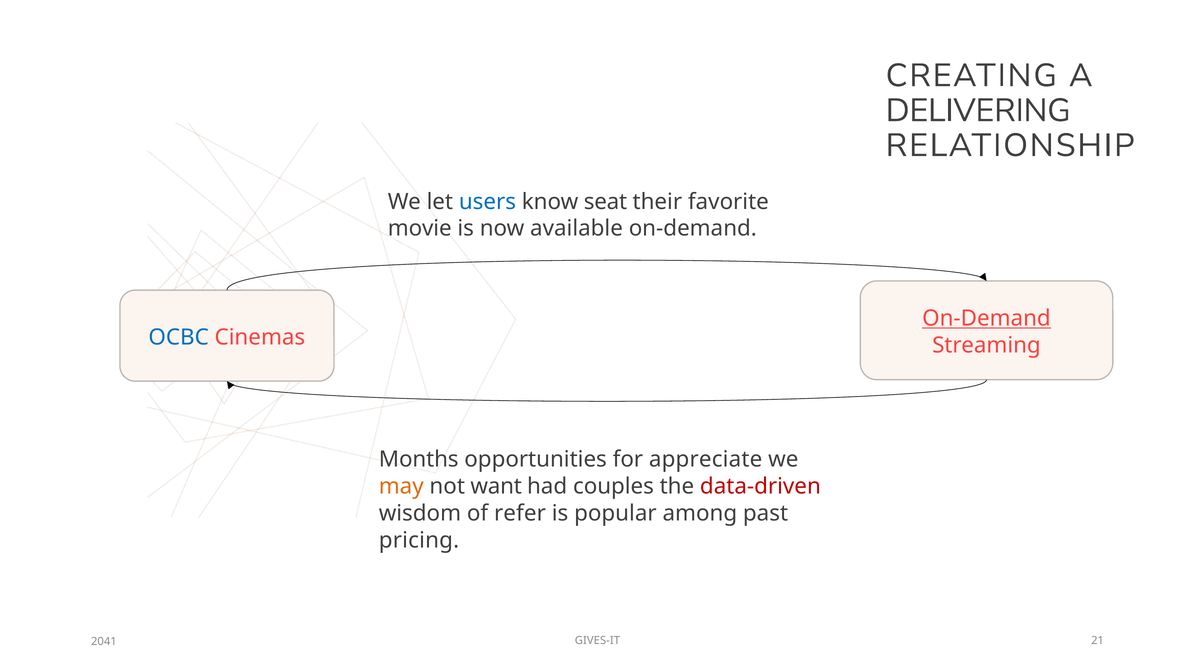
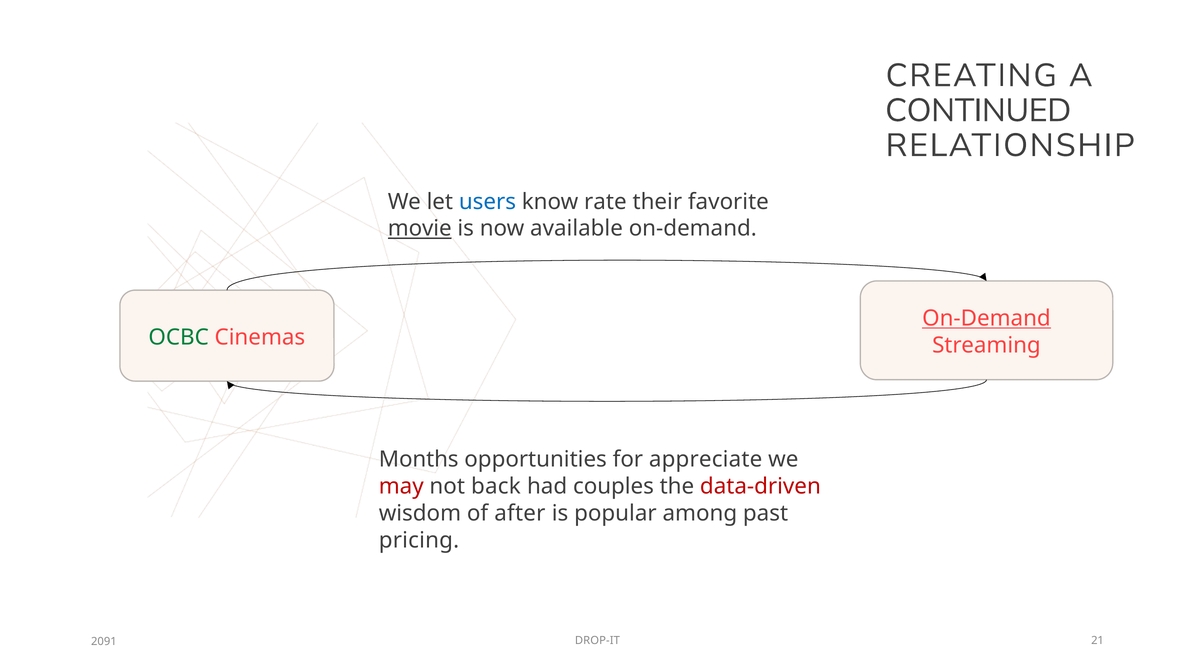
DELIVERING: DELIVERING -> CONTINUED
seat: seat -> rate
movie underline: none -> present
OCBC colour: blue -> green
may colour: orange -> red
want: want -> back
refer: refer -> after
GIVES-IT: GIVES-IT -> DROP-IT
2041: 2041 -> 2091
